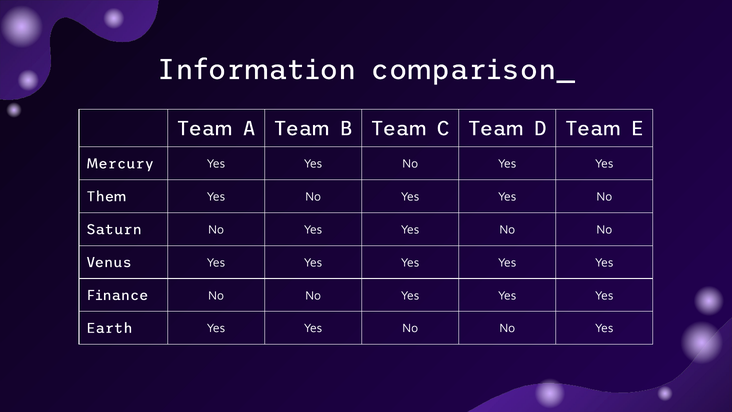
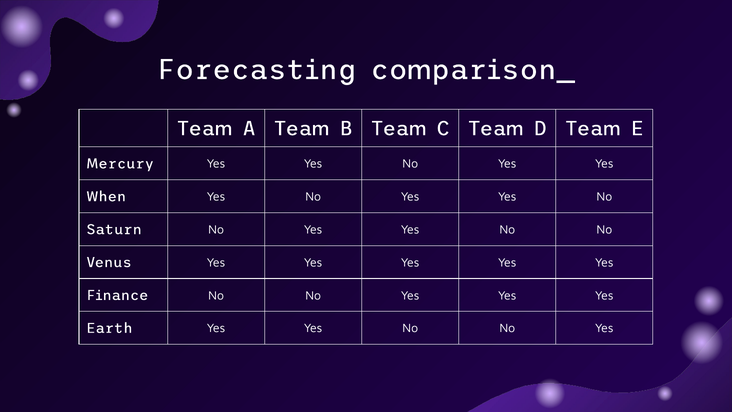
Information: Information -> Forecasting
Them: Them -> When
